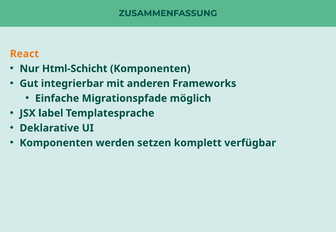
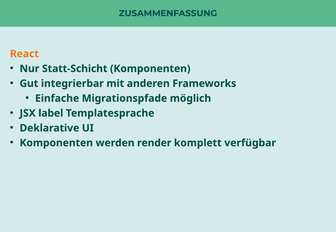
Html-Schicht: Html-Schicht -> Statt-Schicht
setzen: setzen -> render
